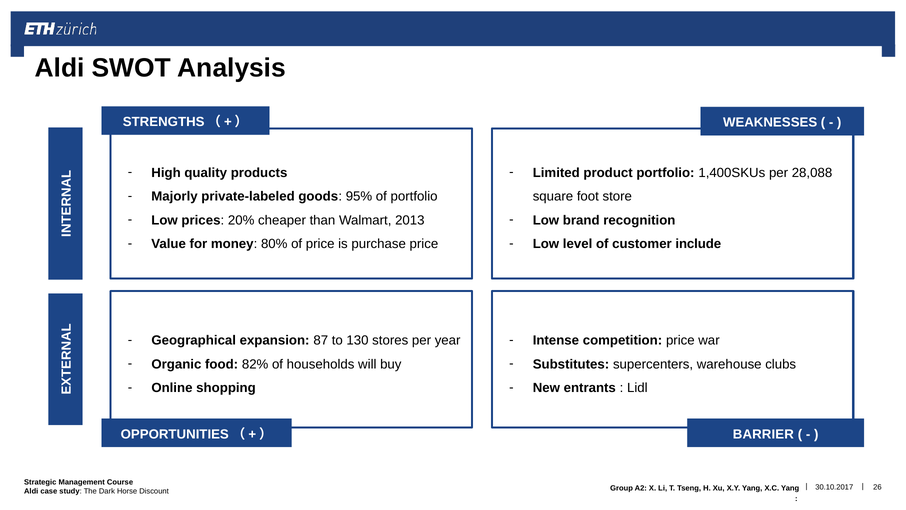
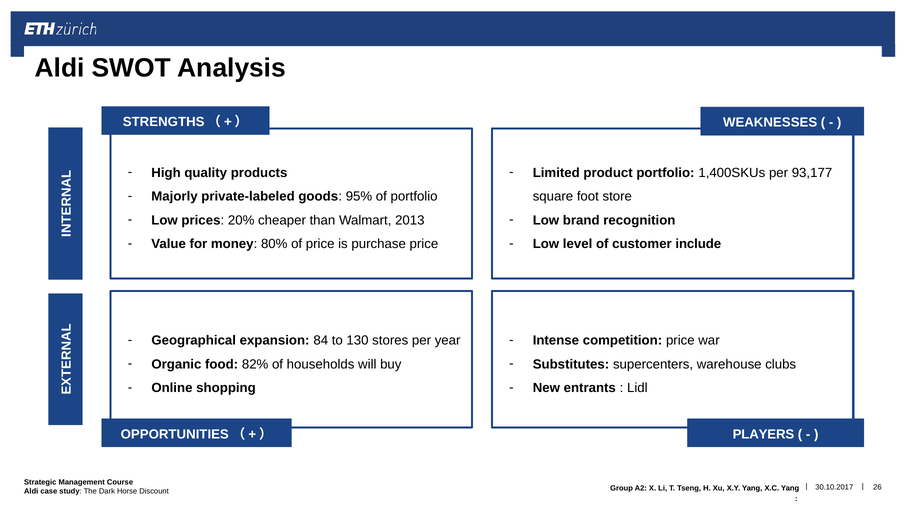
28,088: 28,088 -> 93,177
87: 87 -> 84
BARRIER: BARRIER -> PLAYERS
